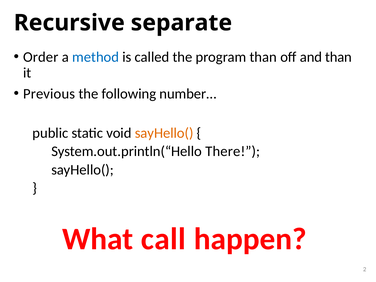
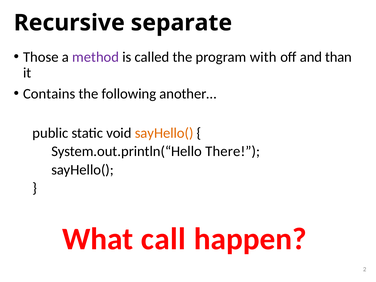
Order: Order -> Those
method colour: blue -> purple
program than: than -> with
Previous: Previous -> Contains
number…: number… -> another…
